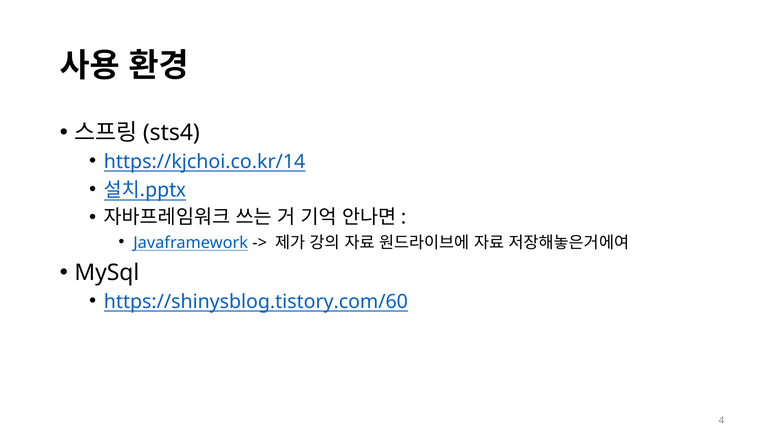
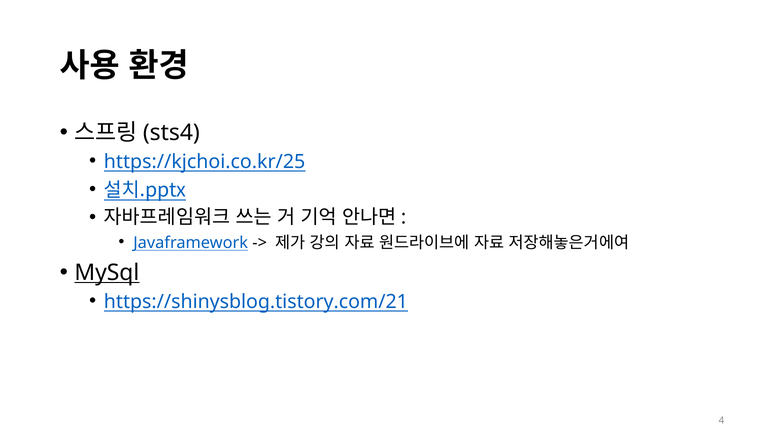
https://kjchoi.co.kr/14: https://kjchoi.co.kr/14 -> https://kjchoi.co.kr/25
MySql underline: none -> present
https://shinysblog.tistory.com/60: https://shinysblog.tistory.com/60 -> https://shinysblog.tistory.com/21
